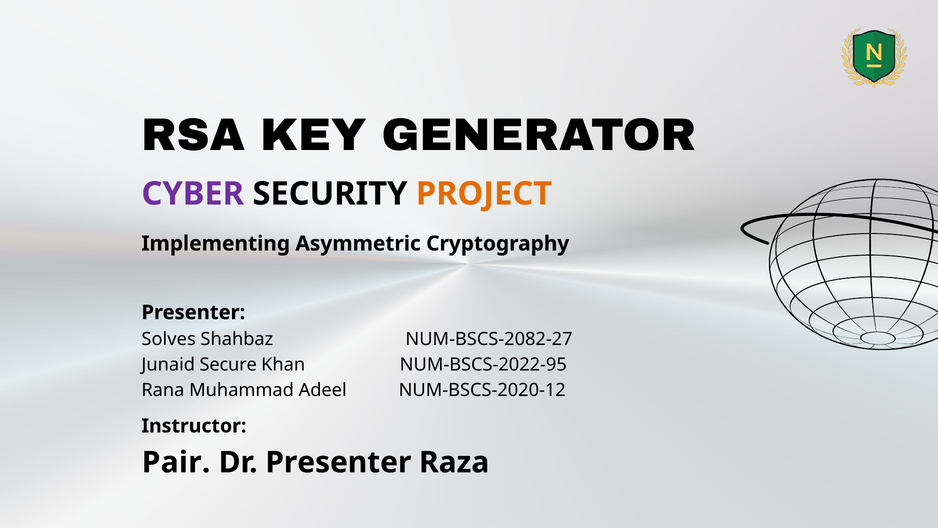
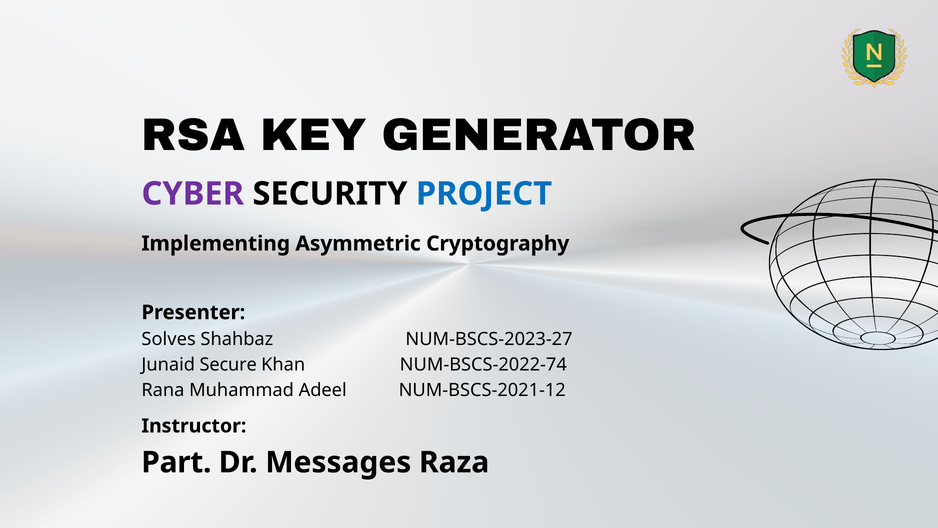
PROJECT colour: orange -> blue
NUM-BSCS-2082-27: NUM-BSCS-2082-27 -> NUM-BSCS-2023-27
NUM-BSCS-2022-95: NUM-BSCS-2022-95 -> NUM-BSCS-2022-74
NUM-BSCS-2020-12: NUM-BSCS-2020-12 -> NUM-BSCS-2021-12
Pair: Pair -> Part
Dr Presenter: Presenter -> Messages
